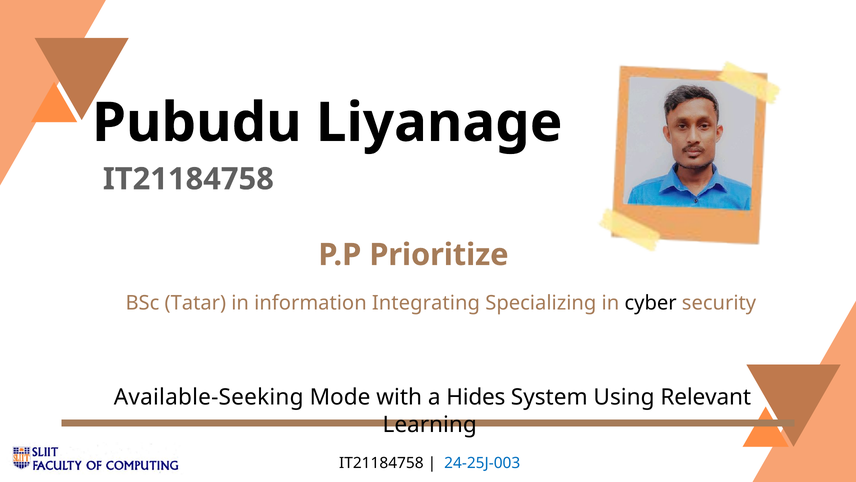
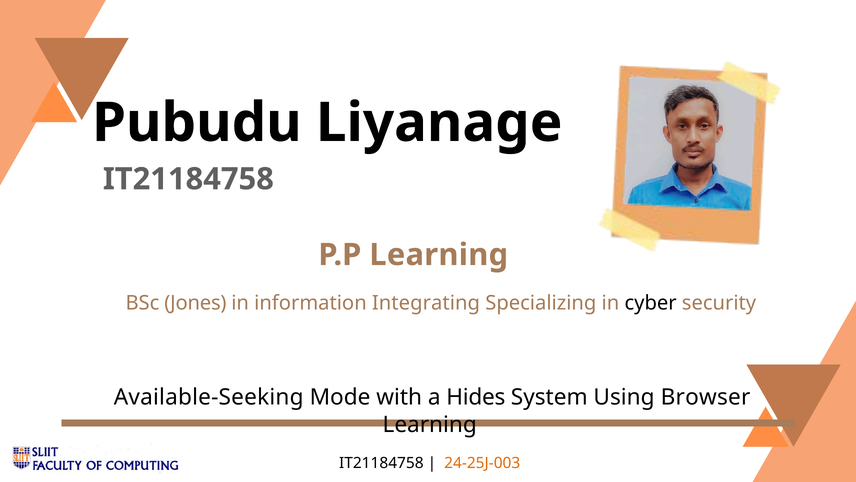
P.P Prioritize: Prioritize -> Learning
Tatar: Tatar -> Jones
Relevant: Relevant -> Browser
24-25J-003 colour: blue -> orange
